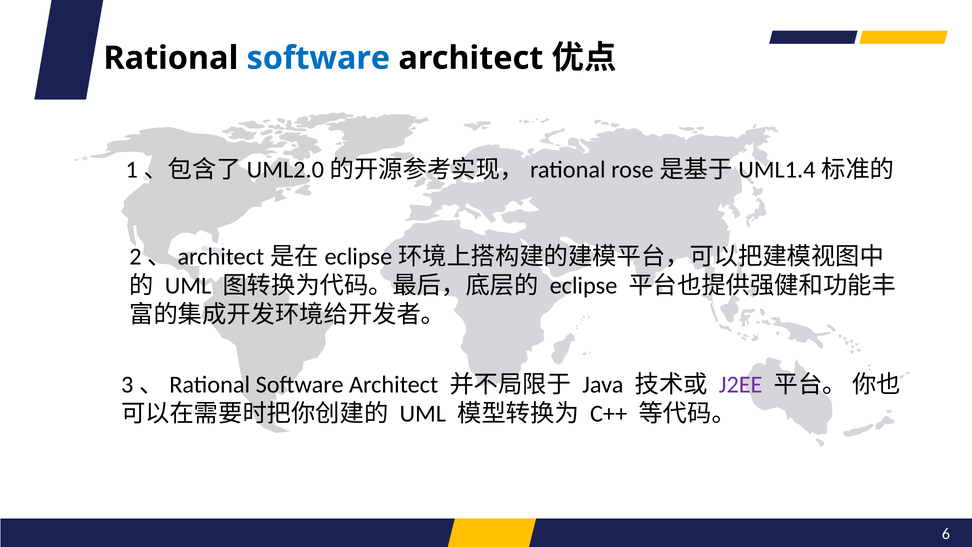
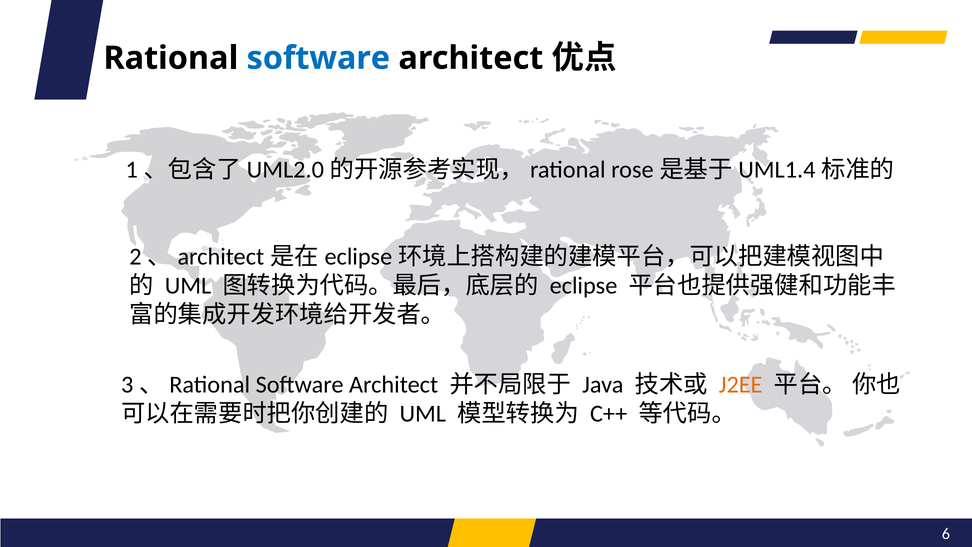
J2EE colour: purple -> orange
